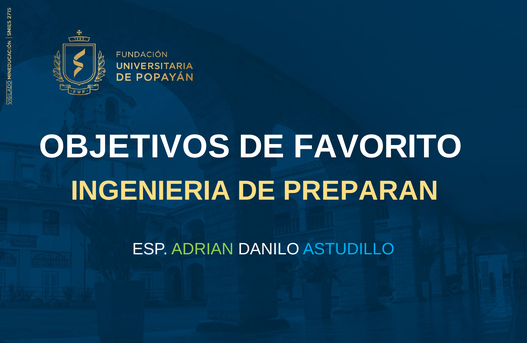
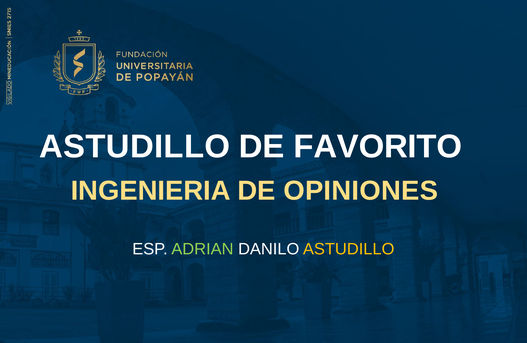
OBJETIVOS at (135, 147): OBJETIVOS -> ASTUDILLO
PREPARAN: PREPARAN -> OPINIONES
ASTUDILLO at (349, 249) colour: light blue -> yellow
